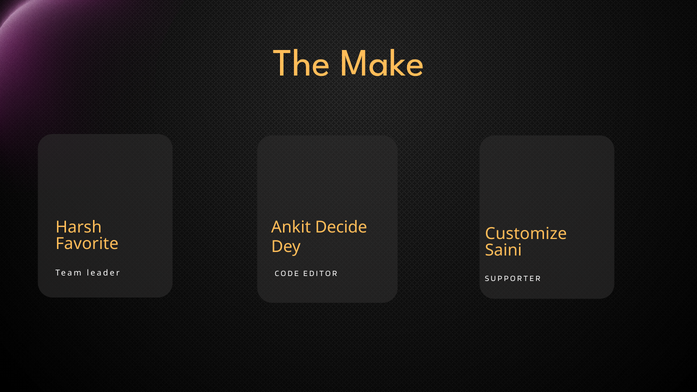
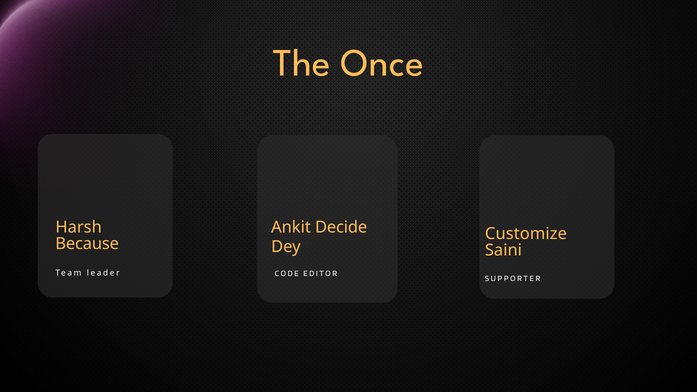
Make: Make -> Once
Favorite: Favorite -> Because
